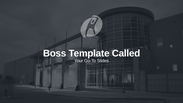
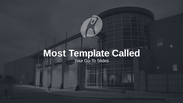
Boss: Boss -> Most
